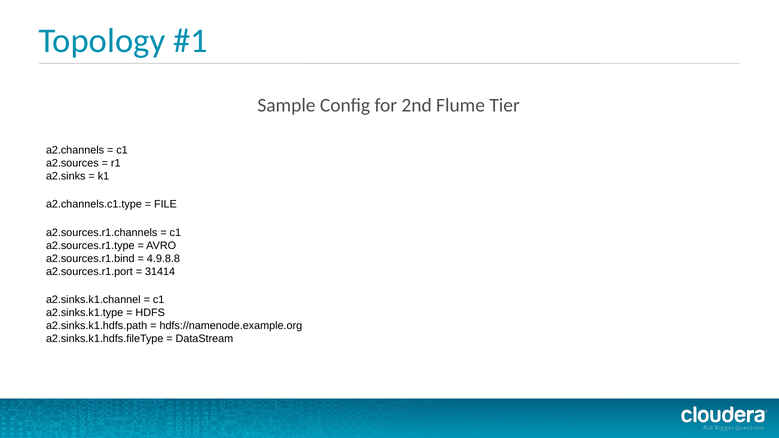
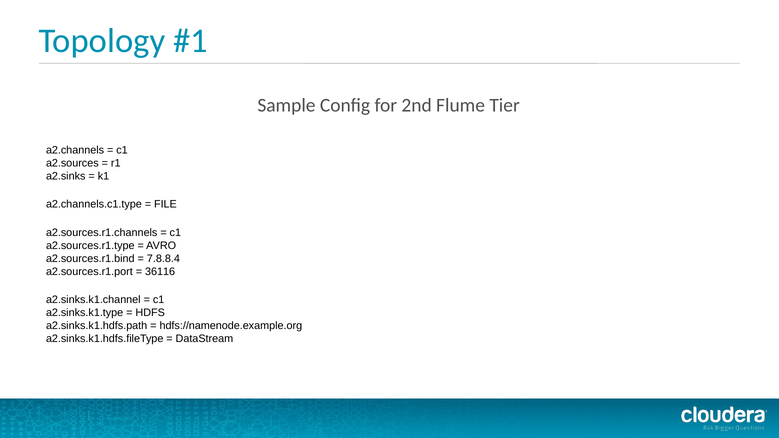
4.9.8.8: 4.9.8.8 -> 7.8.8.4
31414: 31414 -> 36116
